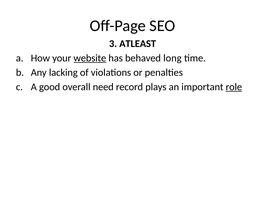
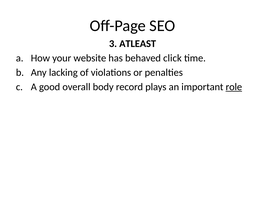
website underline: present -> none
long: long -> click
need: need -> body
